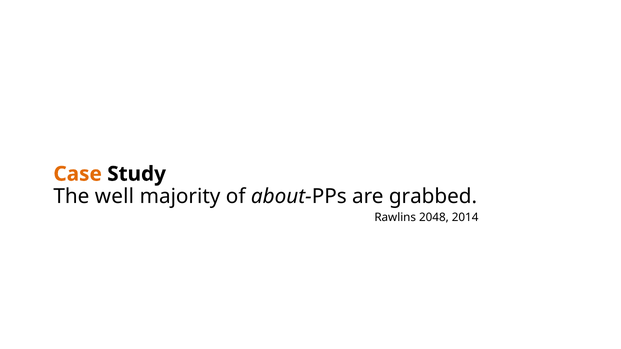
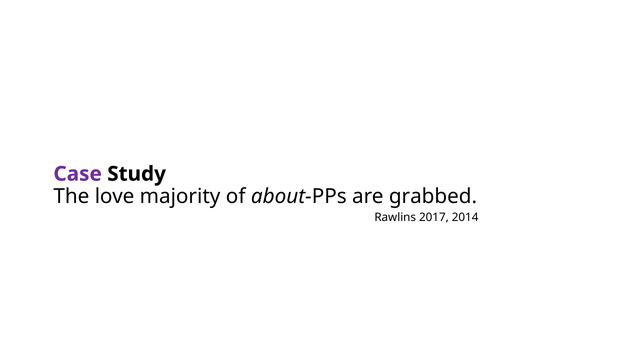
Case colour: orange -> purple
well: well -> love
2048: 2048 -> 2017
